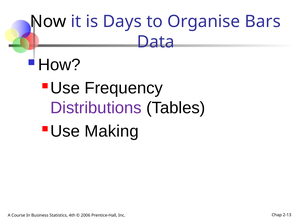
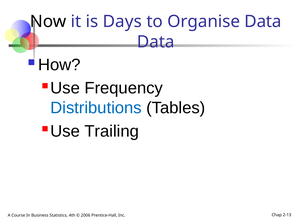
Organise Bars: Bars -> Data
Distributions colour: purple -> blue
Making: Making -> Trailing
